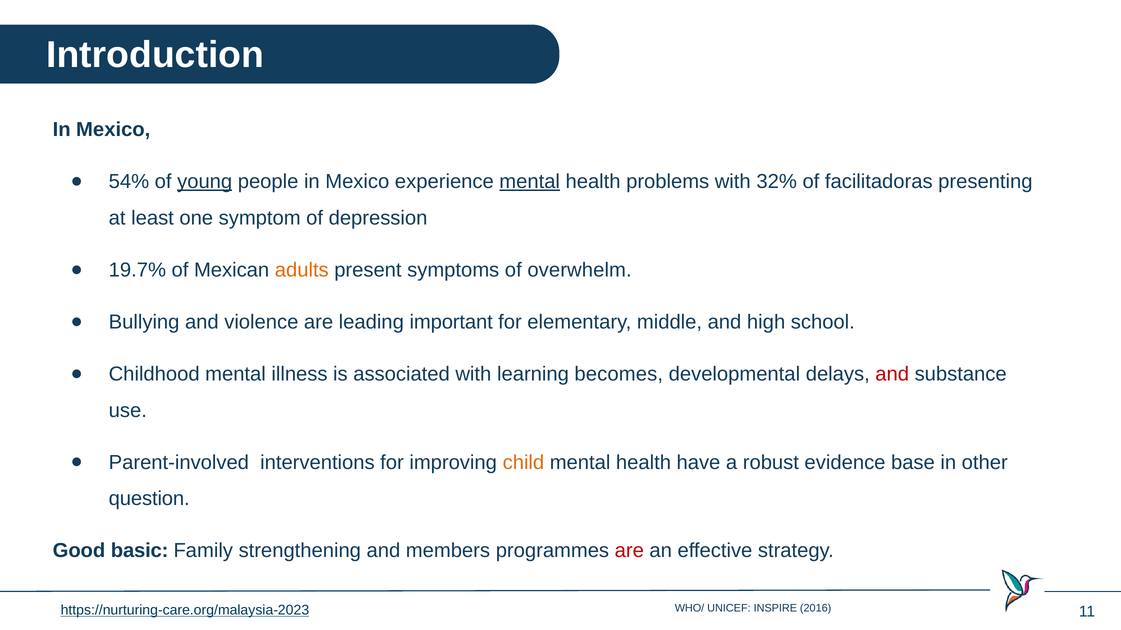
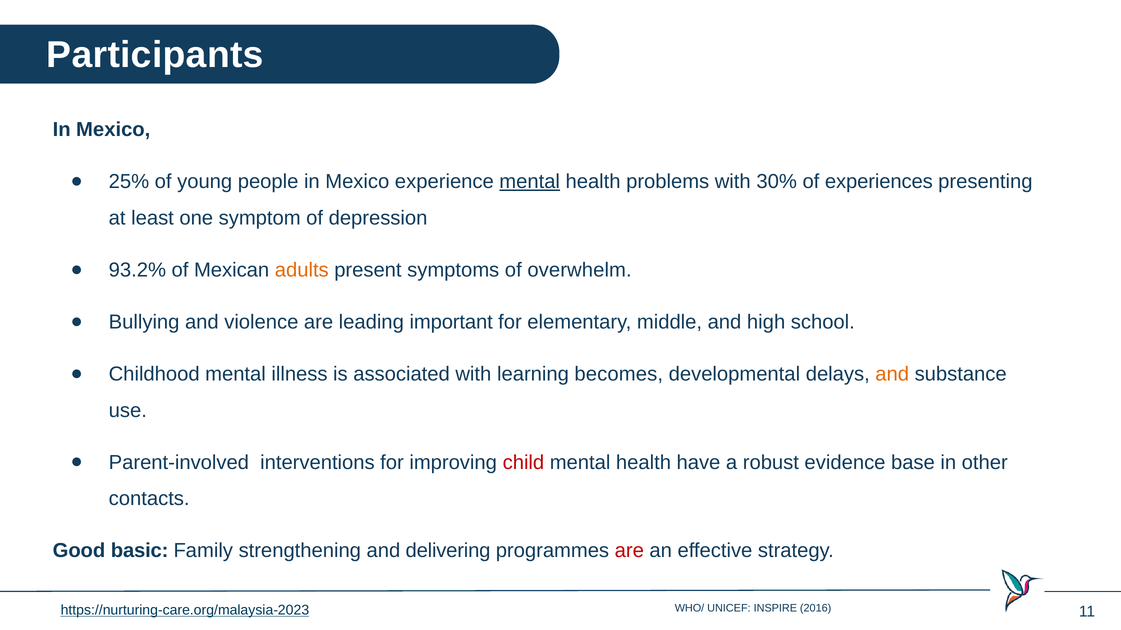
Introduction: Introduction -> Participants
54%: 54% -> 25%
young underline: present -> none
32%: 32% -> 30%
facilitadoras: facilitadoras -> experiences
19.7%: 19.7% -> 93.2%
and at (892, 374) colour: red -> orange
child colour: orange -> red
question: question -> contacts
members: members -> delivering
